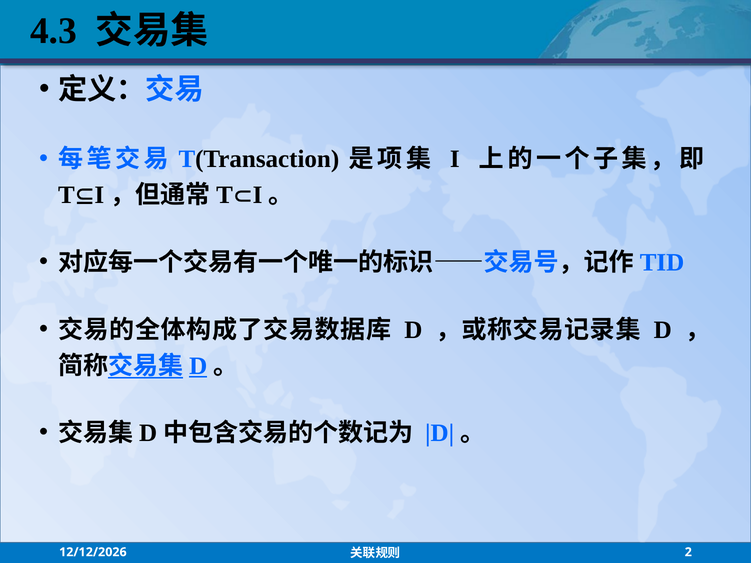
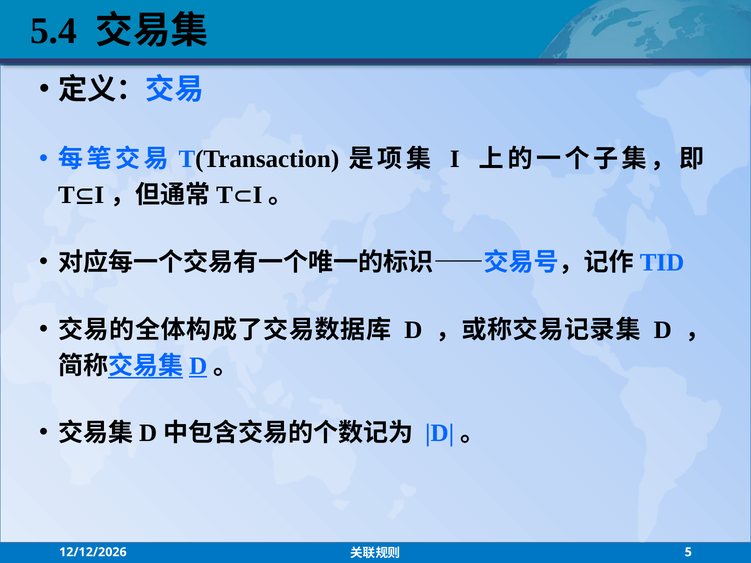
4.3: 4.3 -> 5.4
2: 2 -> 5
